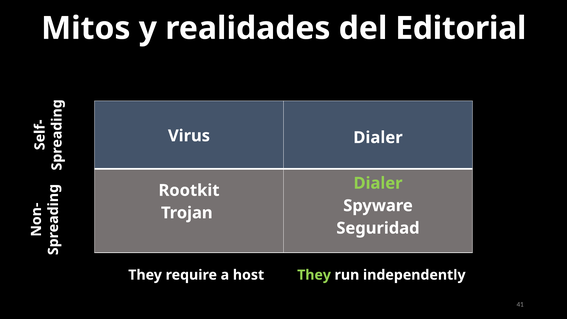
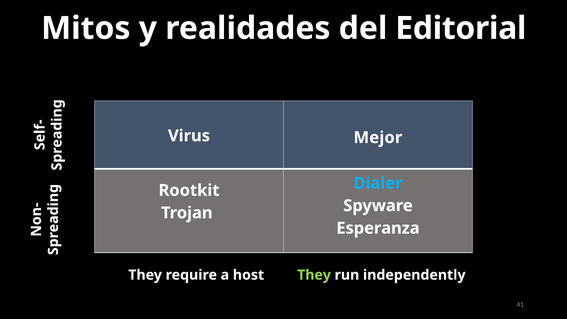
Virus Dialer: Dialer -> Mejor
Dialer at (378, 183) colour: light green -> light blue
Seguridad: Seguridad -> Esperanza
